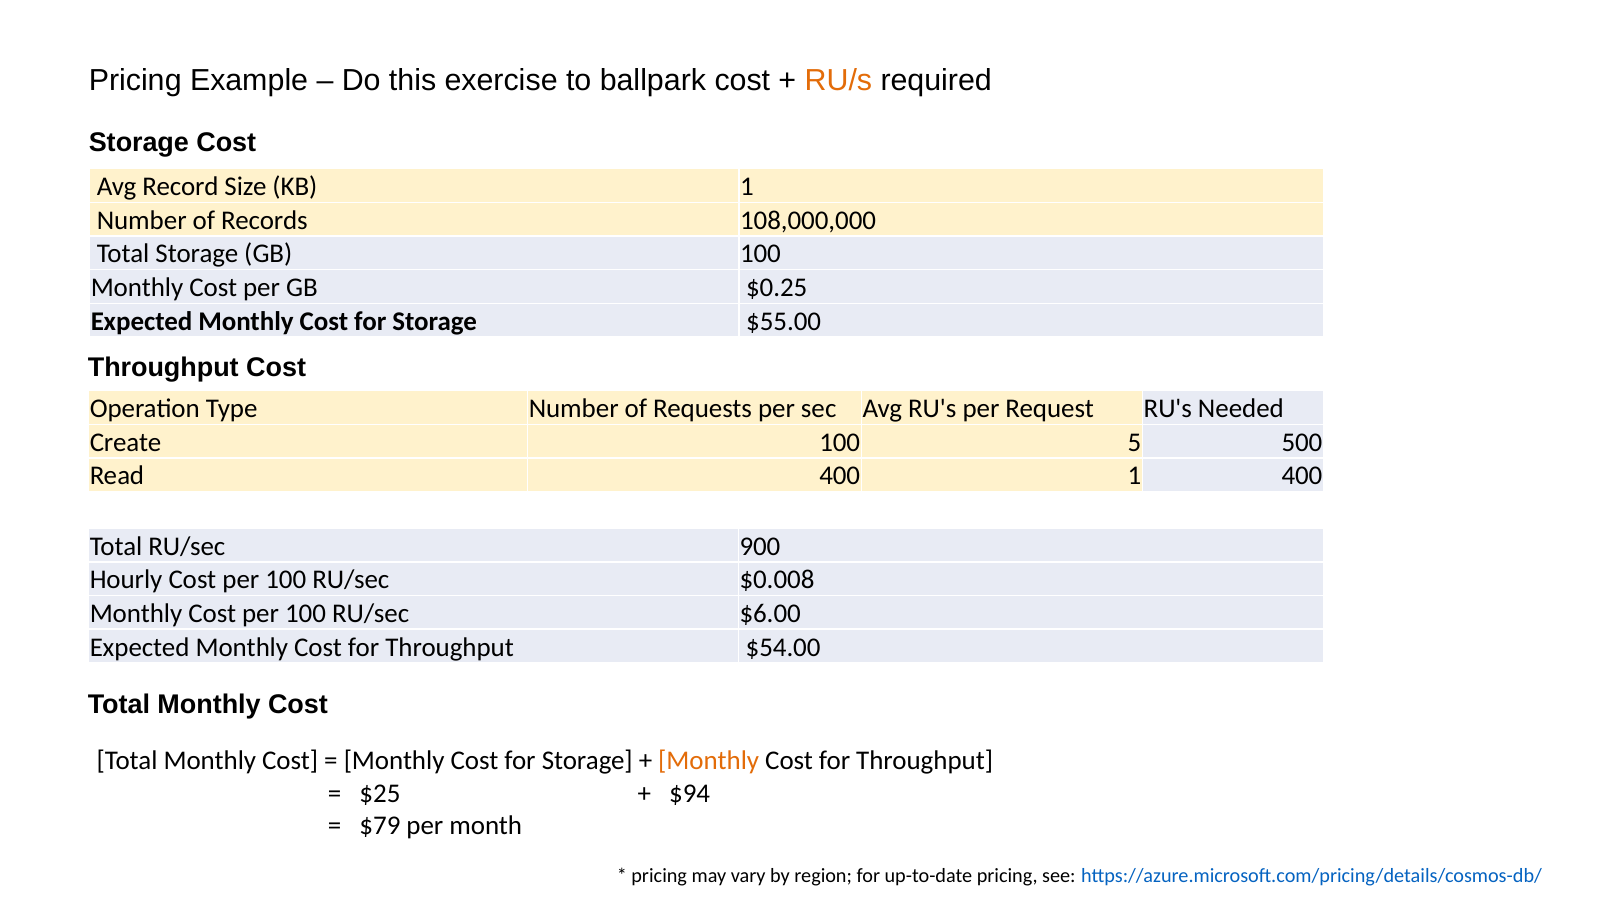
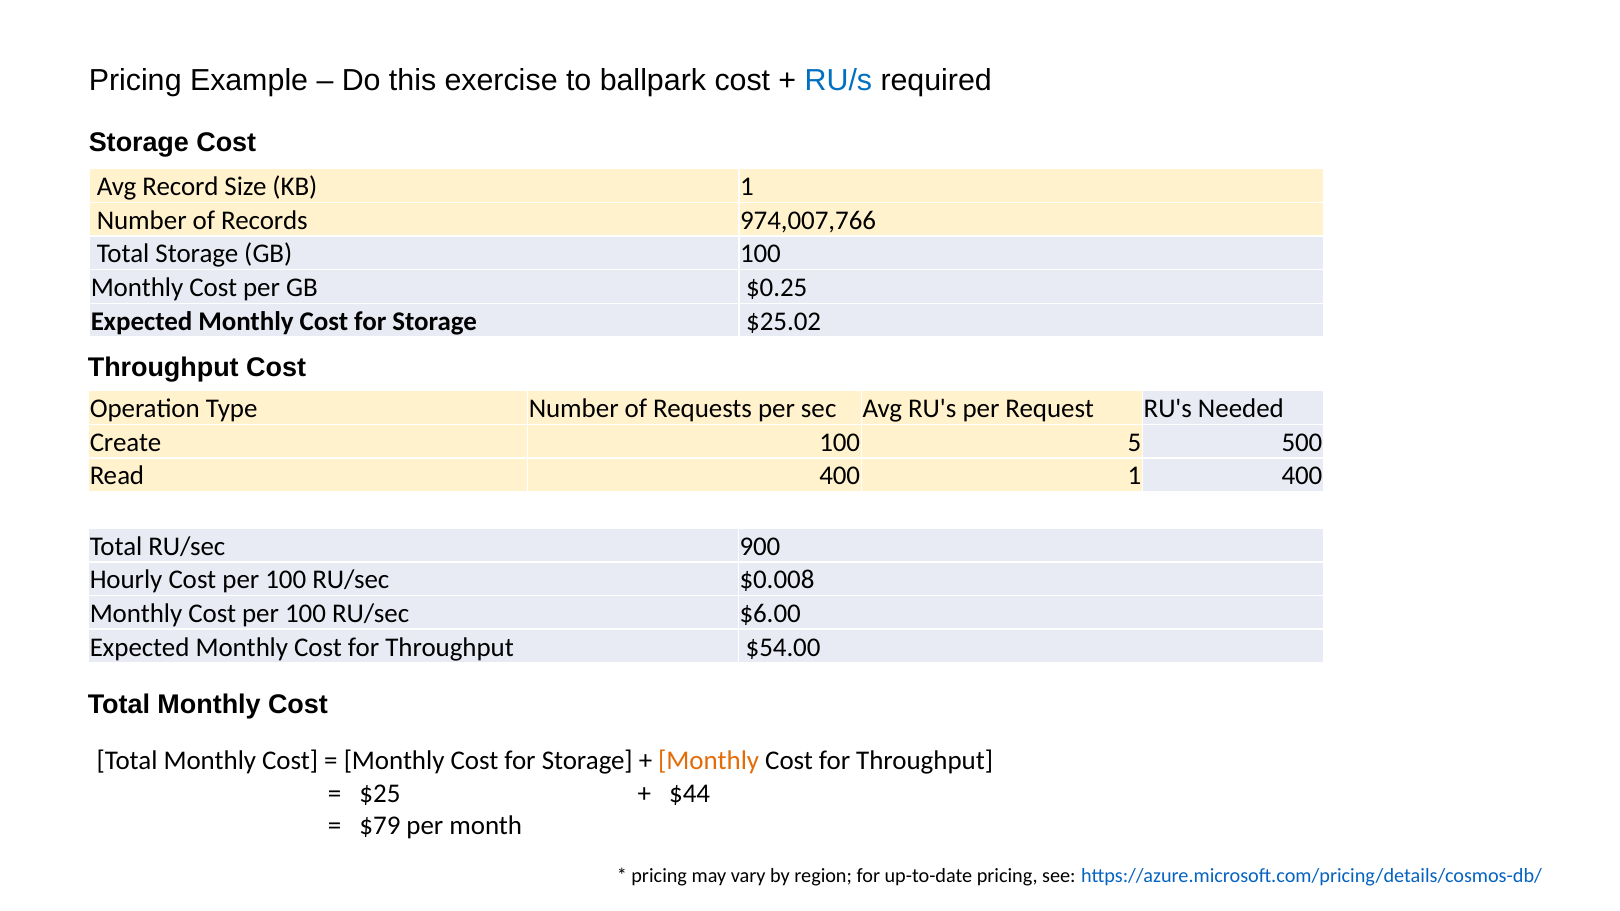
RU/s colour: orange -> blue
108,000,000: 108,000,000 -> 974,007,766
$55.00: $55.00 -> $25.02
$94: $94 -> $44
